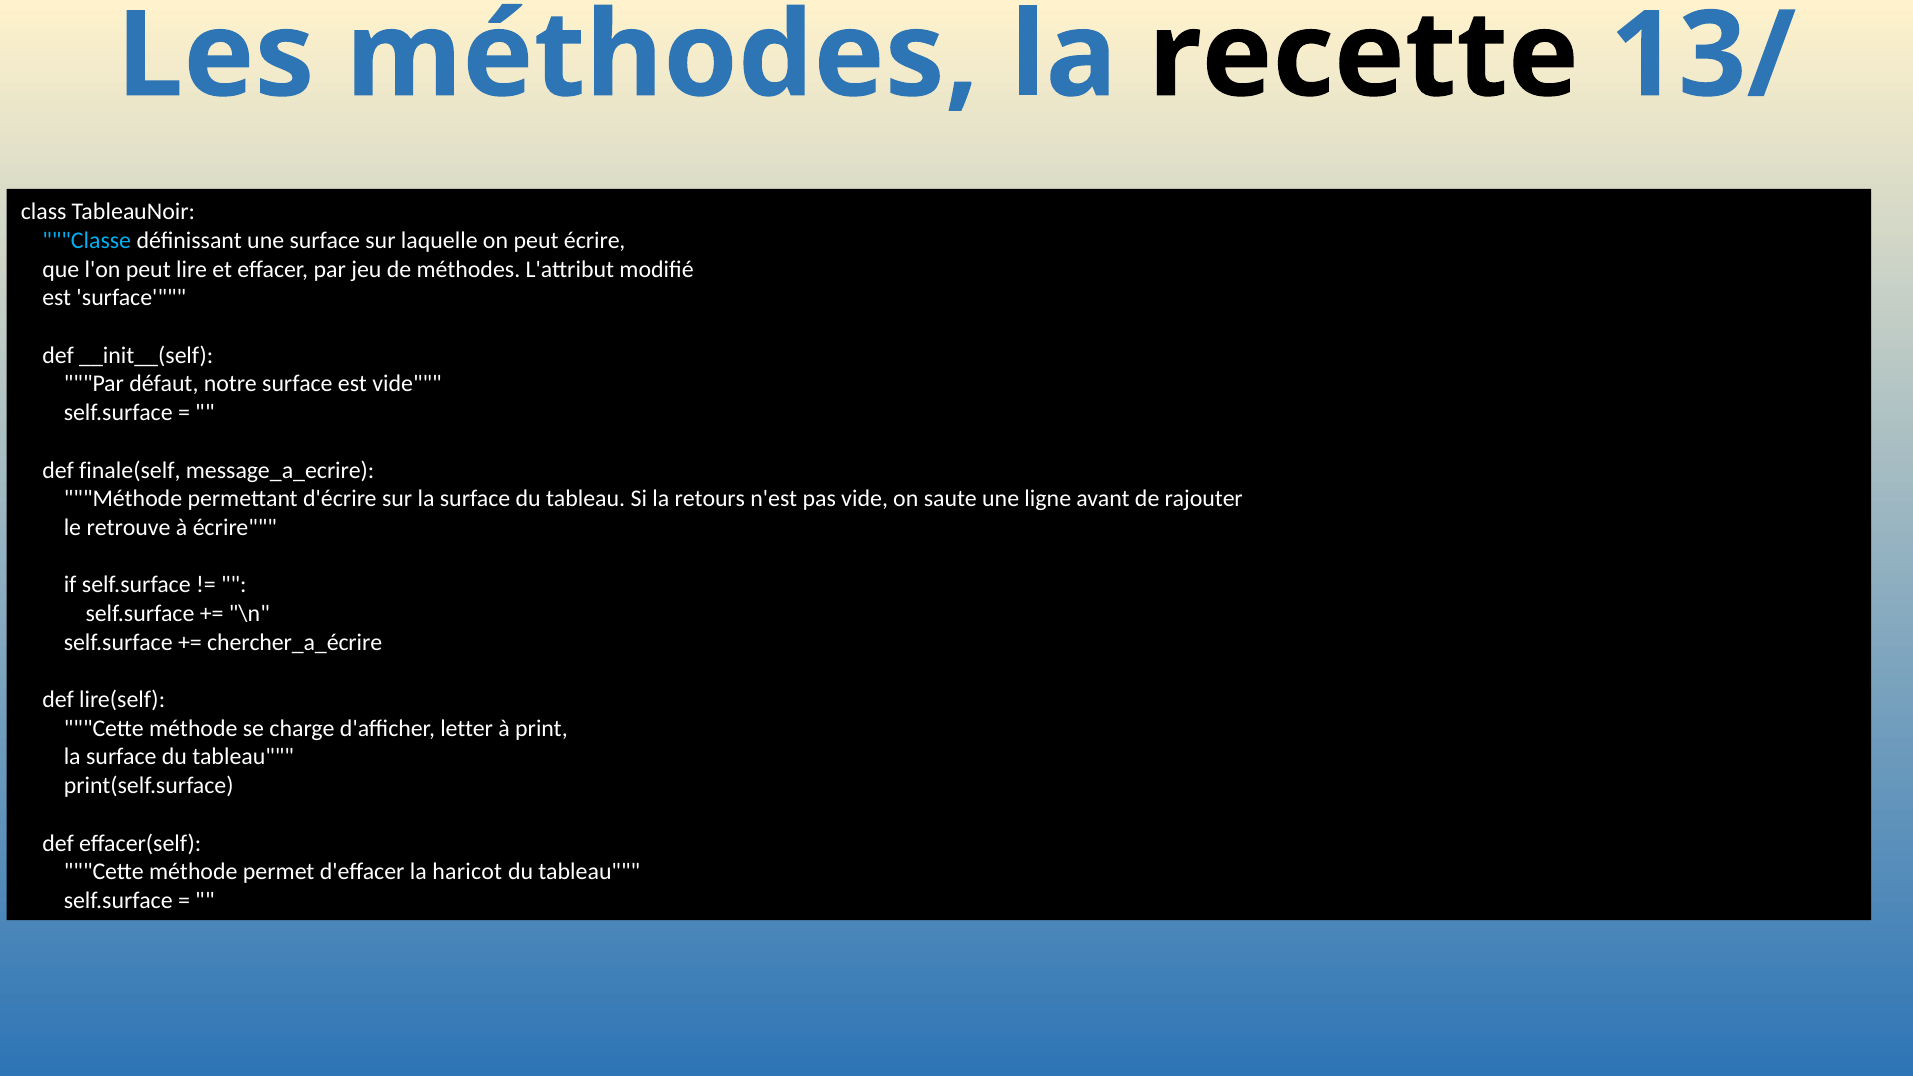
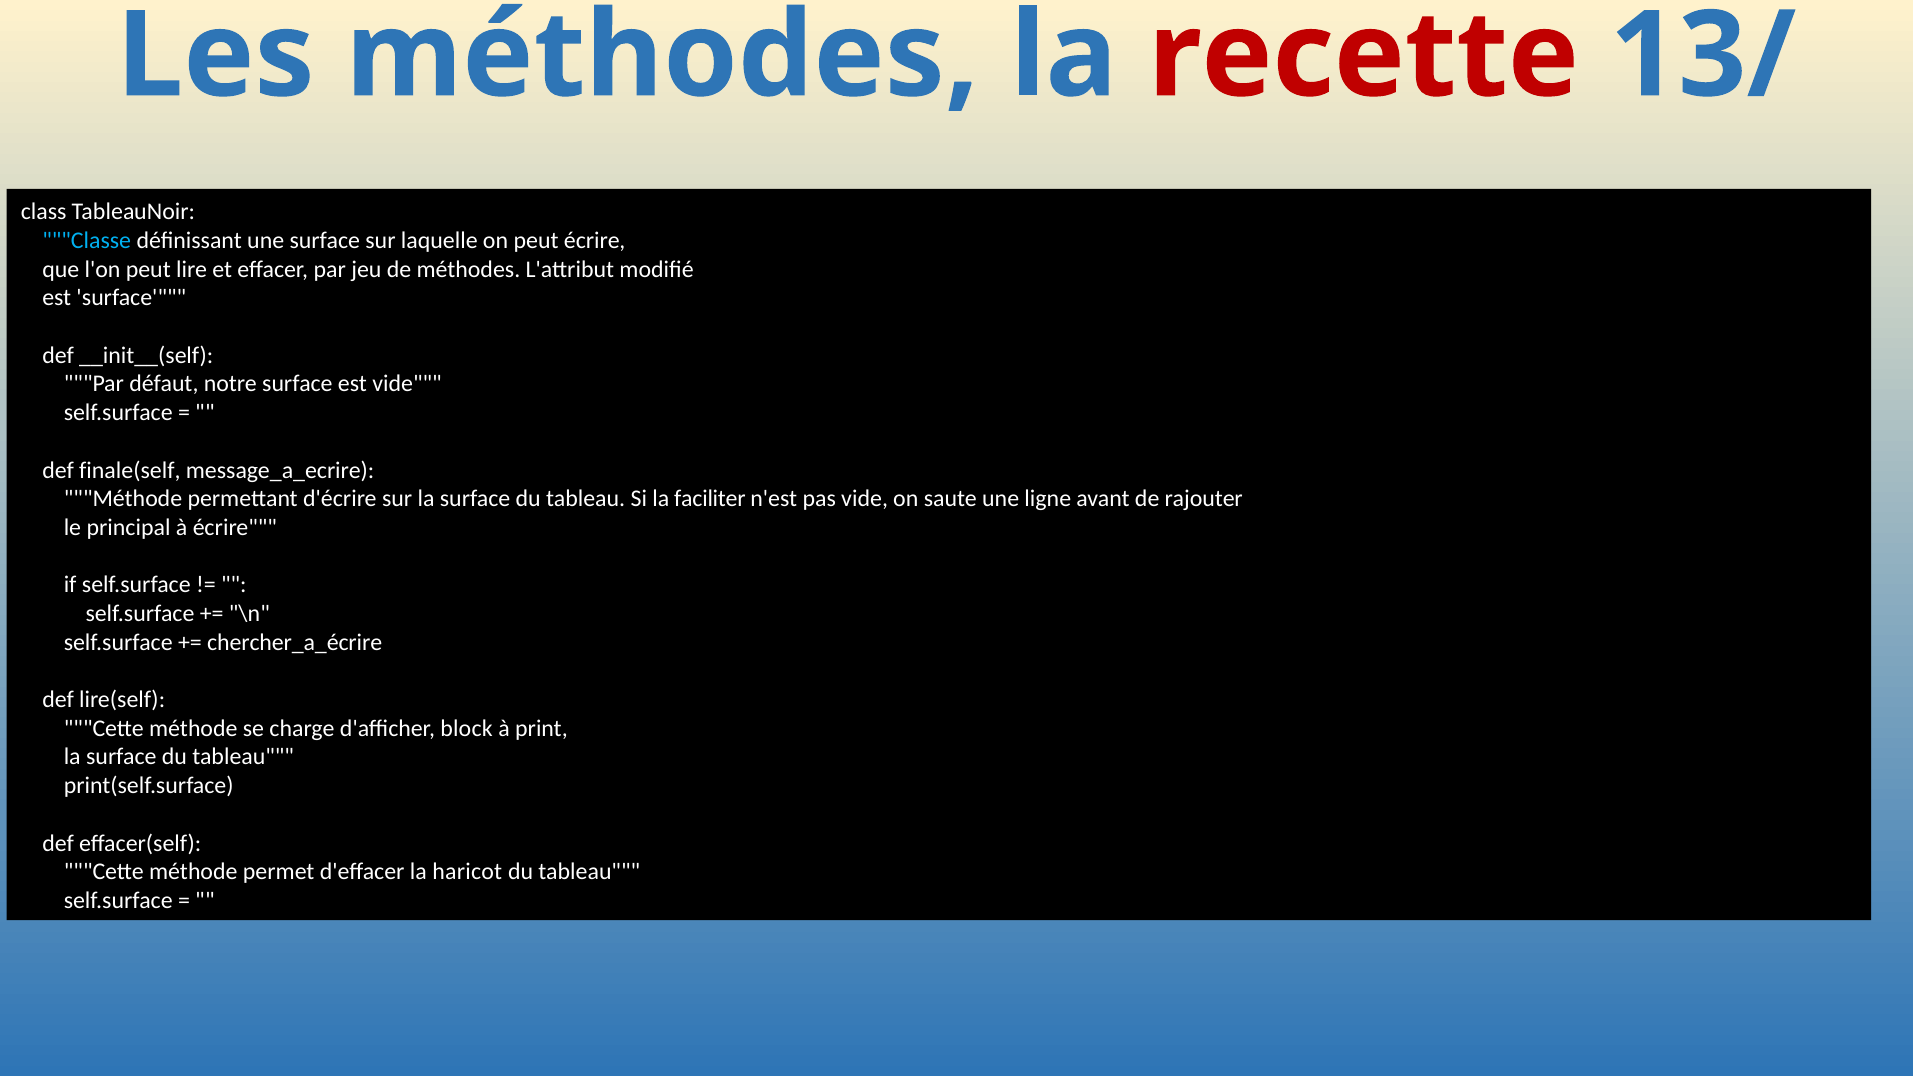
recette colour: black -> red
retours: retours -> faciliter
retrouve: retrouve -> principal
letter: letter -> block
